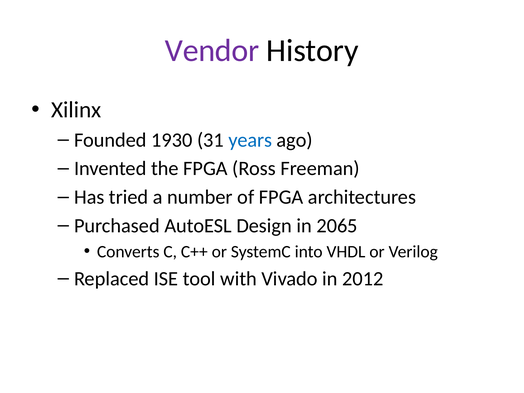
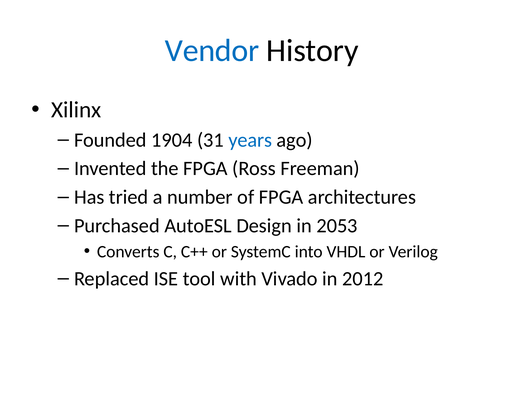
Vendor colour: purple -> blue
1930: 1930 -> 1904
2065: 2065 -> 2053
